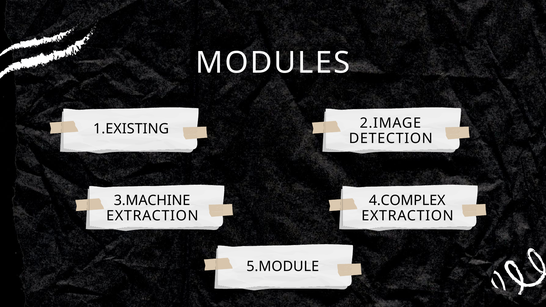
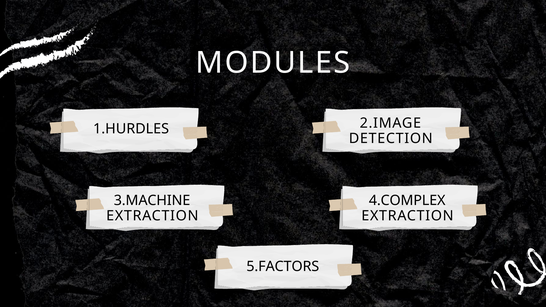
1.EXISTING: 1.EXISTING -> 1.HURDLES
5.MODULE: 5.MODULE -> 5.FACTORS
